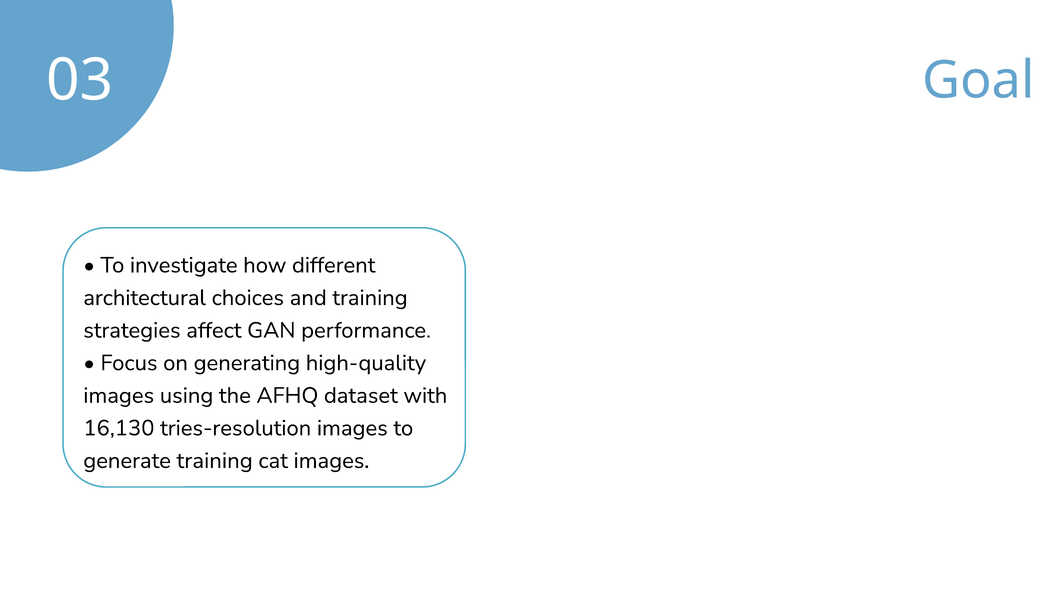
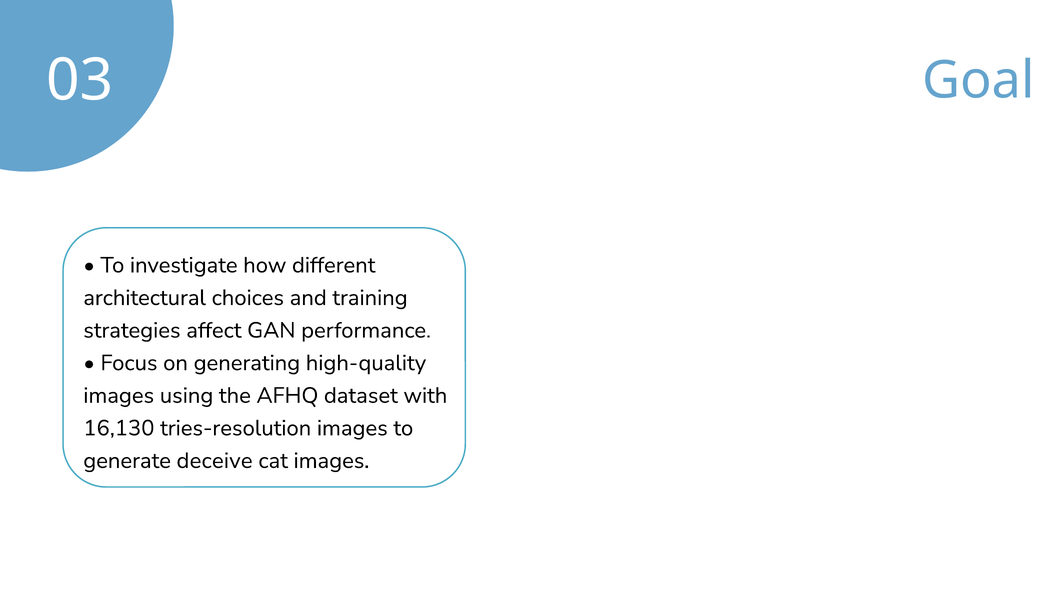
generate training: training -> deceive
